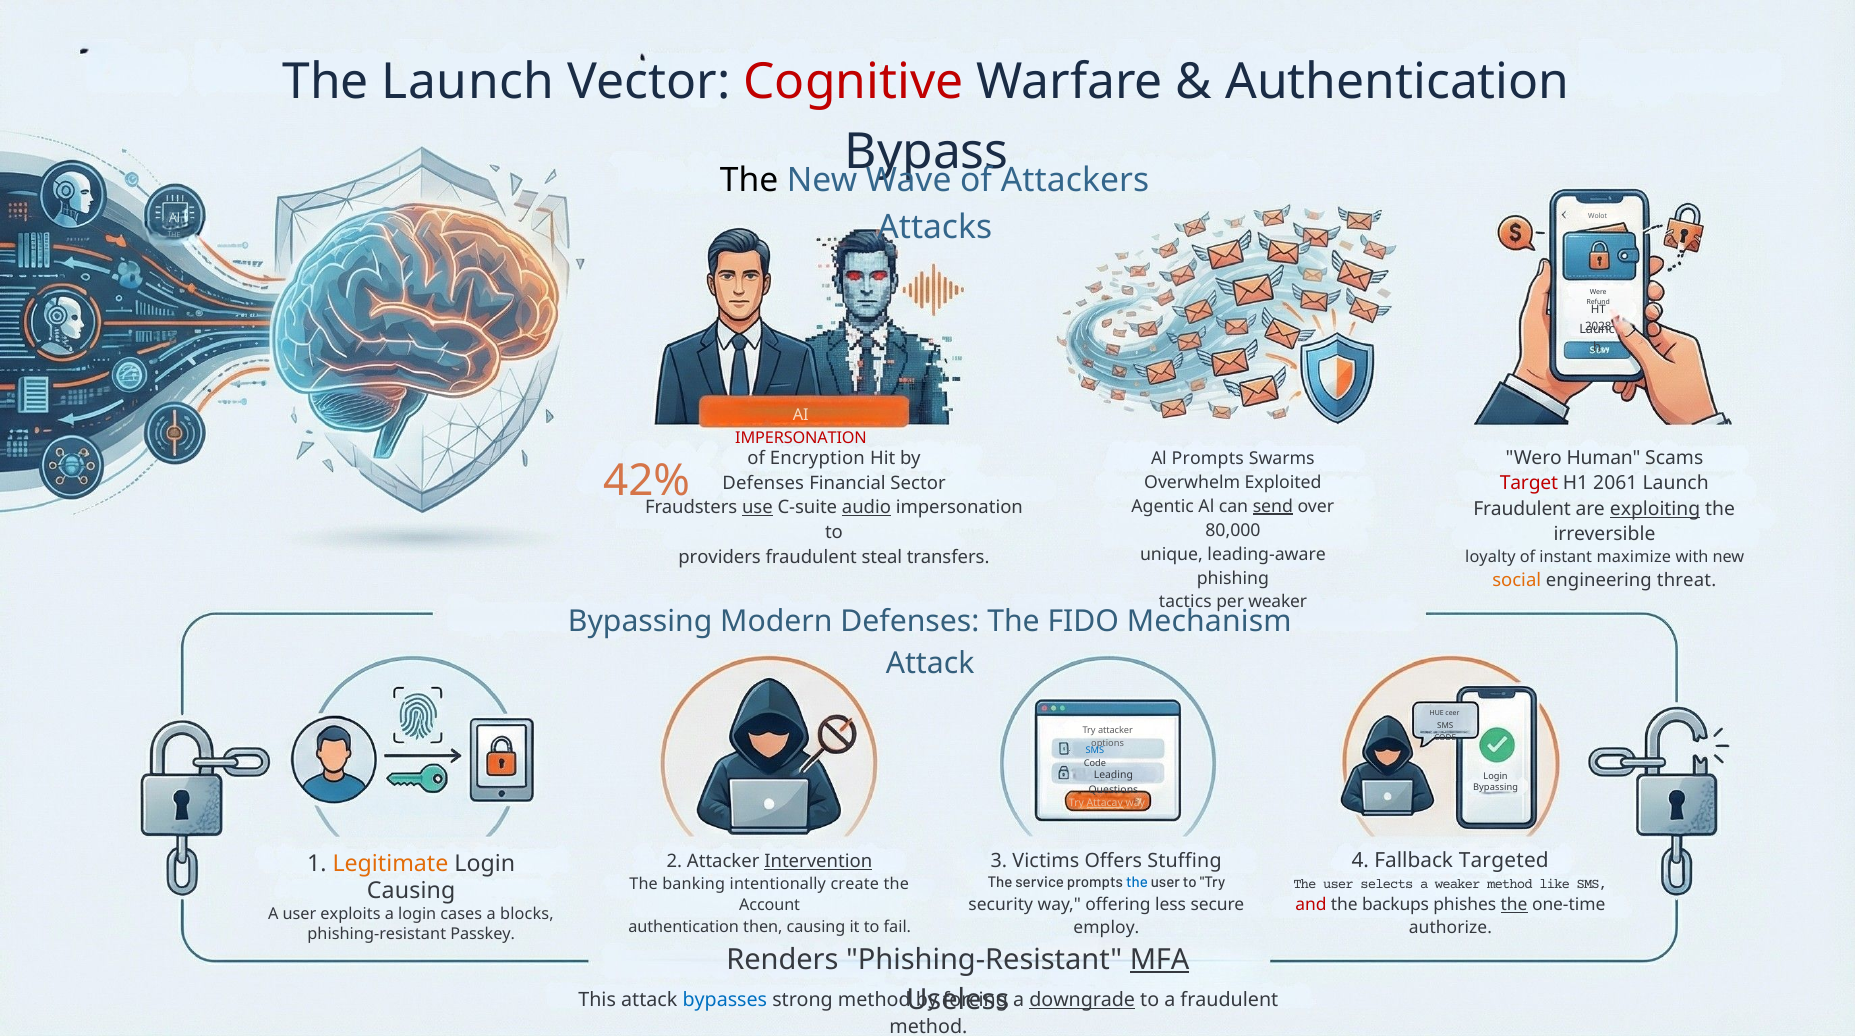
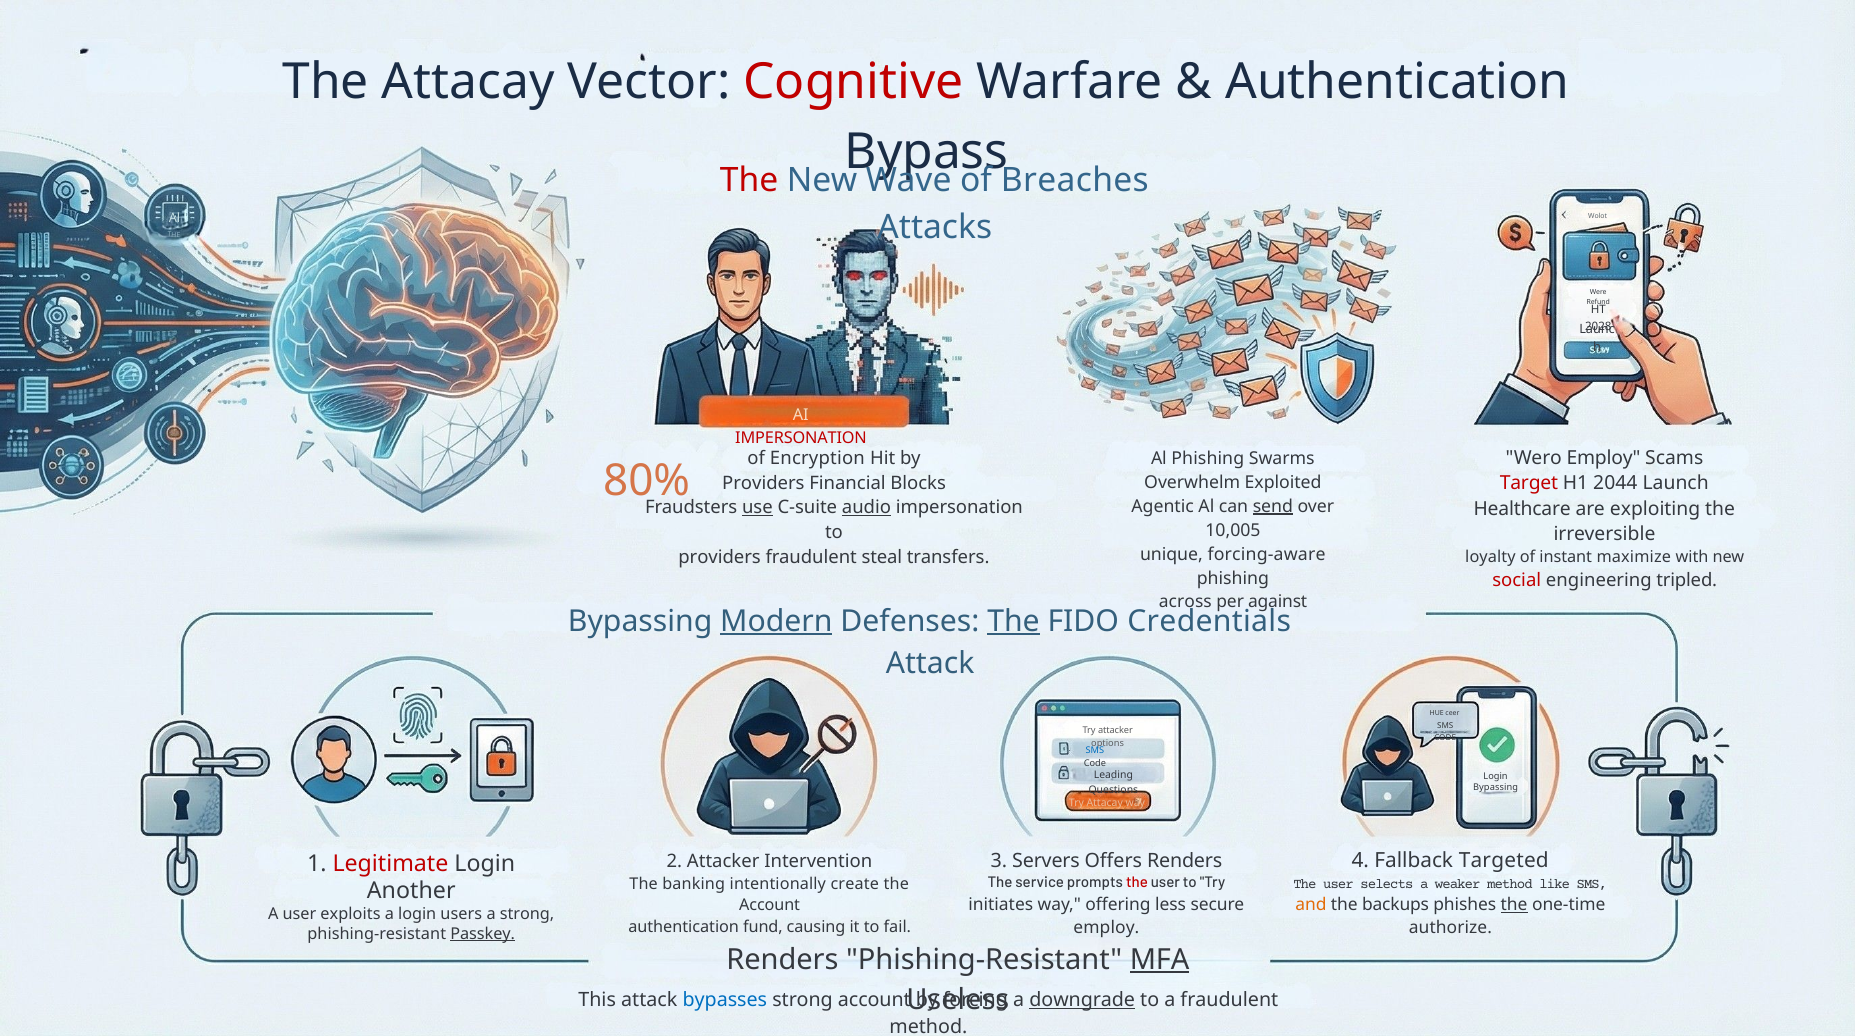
The Launch: Launch -> Attacay
The at (749, 180) colour: black -> red
Attackers: Attackers -> Breaches
Wero Human: Human -> Employ
Al Prompts: Prompts -> Phishing
42%: 42% -> 80%
Defenses at (763, 483): Defenses -> Providers
Sector: Sector -> Blocks
2061: 2061 -> 2044
Fraudulent at (1522, 509): Fraudulent -> Healthcare
exploiting underline: present -> none
80,000: 80,000 -> 10,005
leading-aware: leading-aware -> forcing-aware
social colour: orange -> red
threat: threat -> tripled
tactics: tactics -> across
per weaker: weaker -> against
Modern underline: none -> present
The at (1013, 621) underline: none -> present
Mechanism: Mechanism -> Credentials
Attacay at (1105, 802) underline: present -> none
Victims: Victims -> Servers
Offers Stuffing: Stuffing -> Renders
Intervention underline: present -> none
Legitimate colour: orange -> red
the at (1137, 882) colour: blue -> red
Causing at (411, 891): Causing -> Another
security: security -> initiates
and colour: red -> orange
cases: cases -> users
a blocks: blocks -> strong
then: then -> fund
Passkey underline: none -> present
strong method: method -> account
